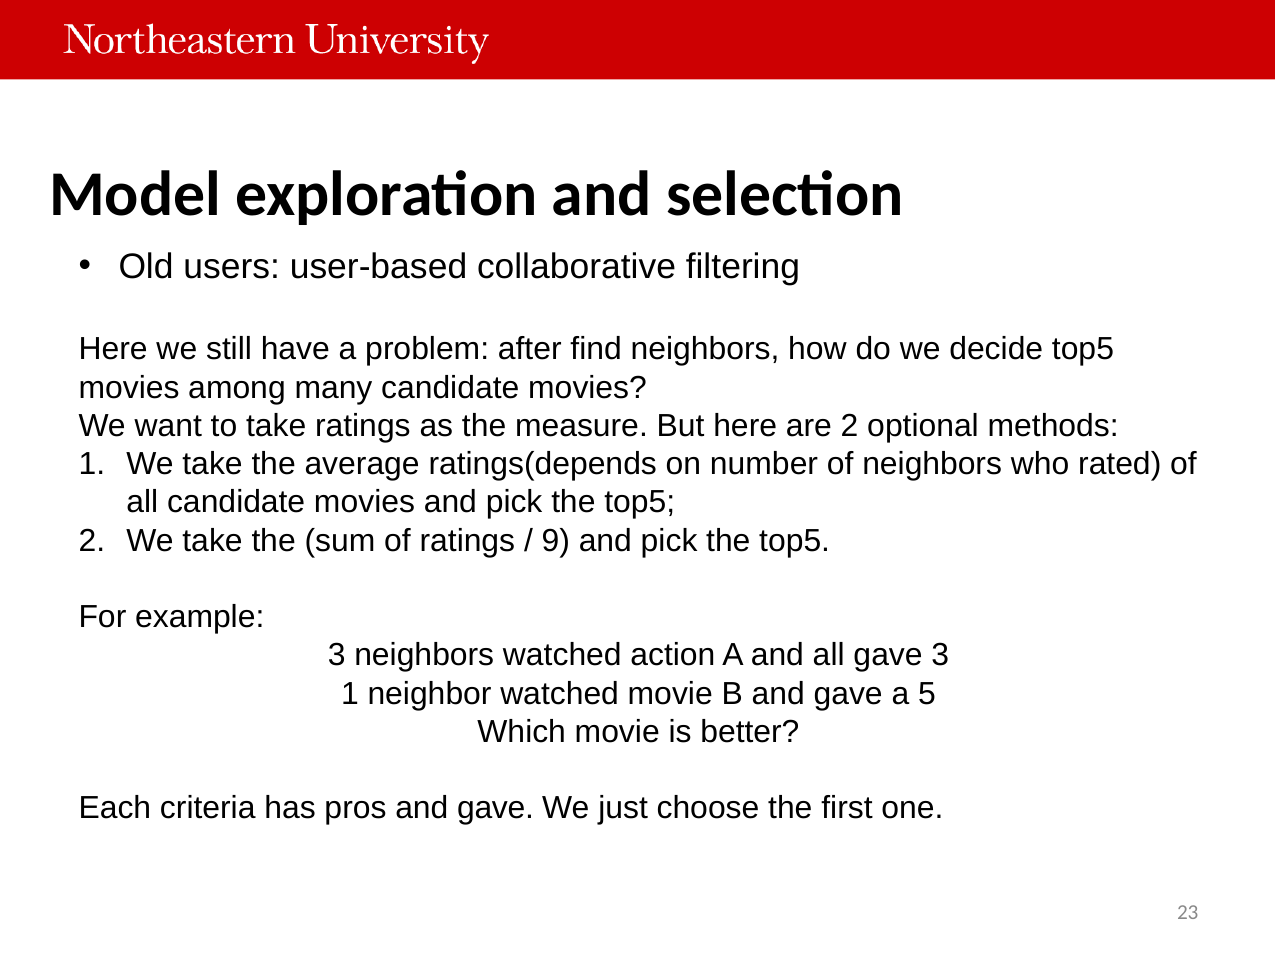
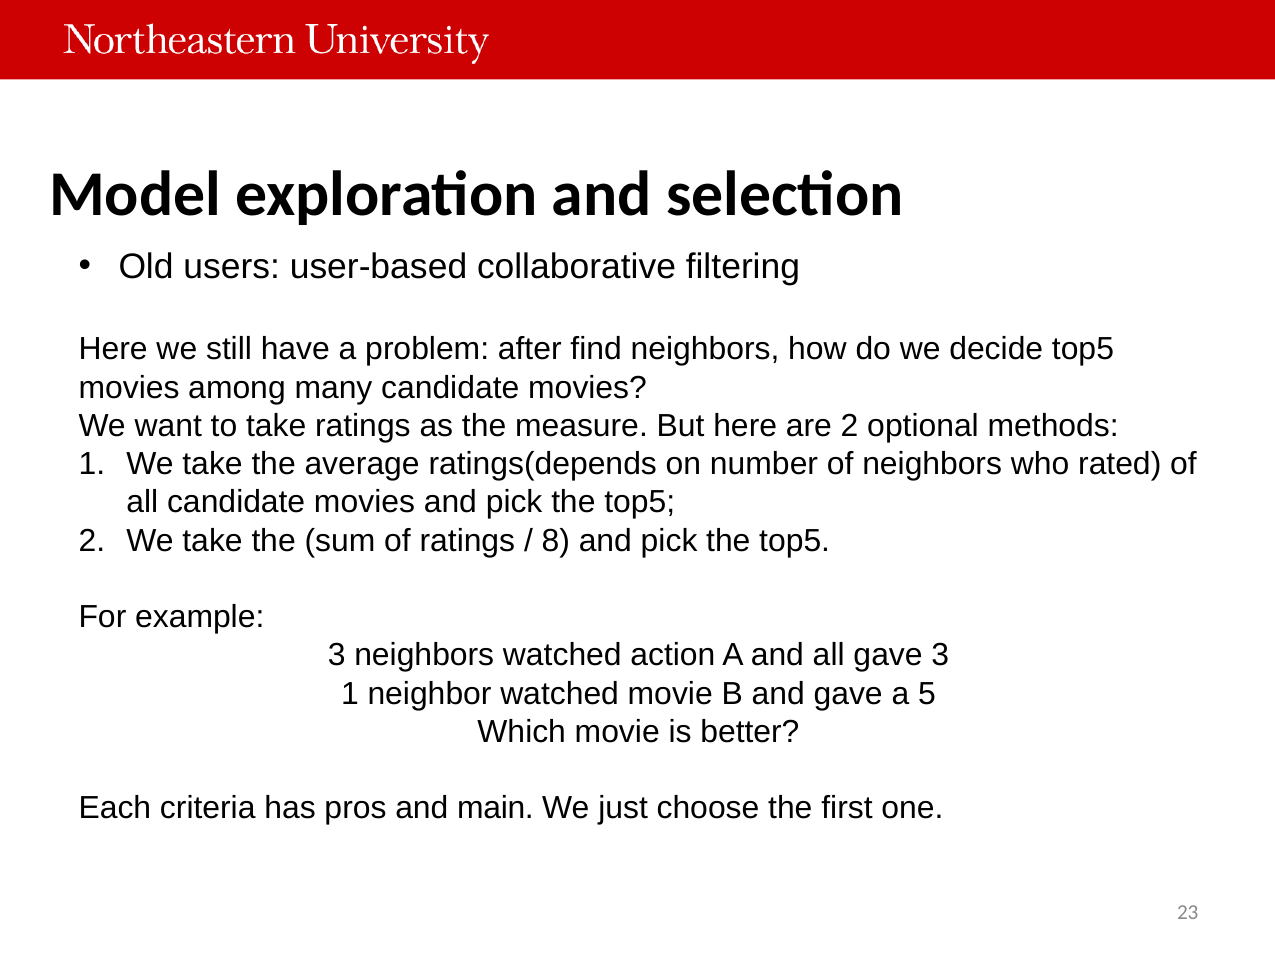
9: 9 -> 8
pros and gave: gave -> main
